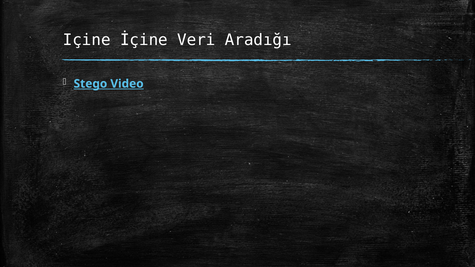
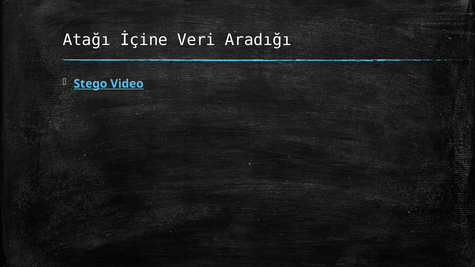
Içine: Içine -> Atağı
